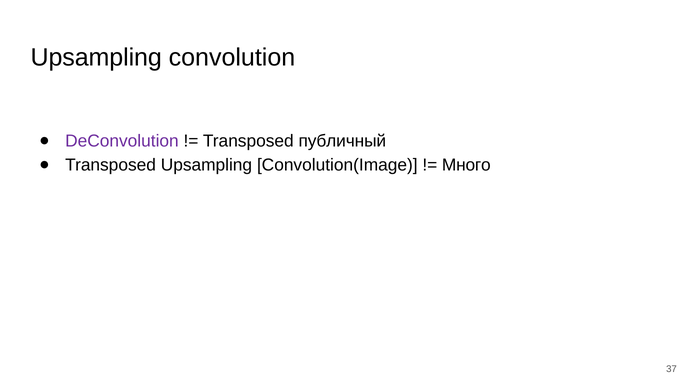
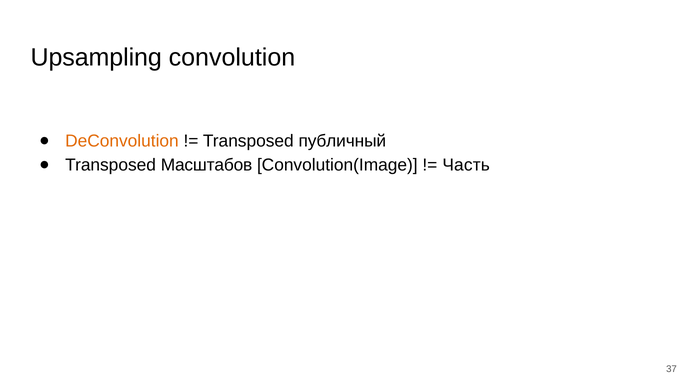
DeConvolution colour: purple -> orange
Transposed Upsampling: Upsampling -> Масштабов
Много: Много -> Часть
